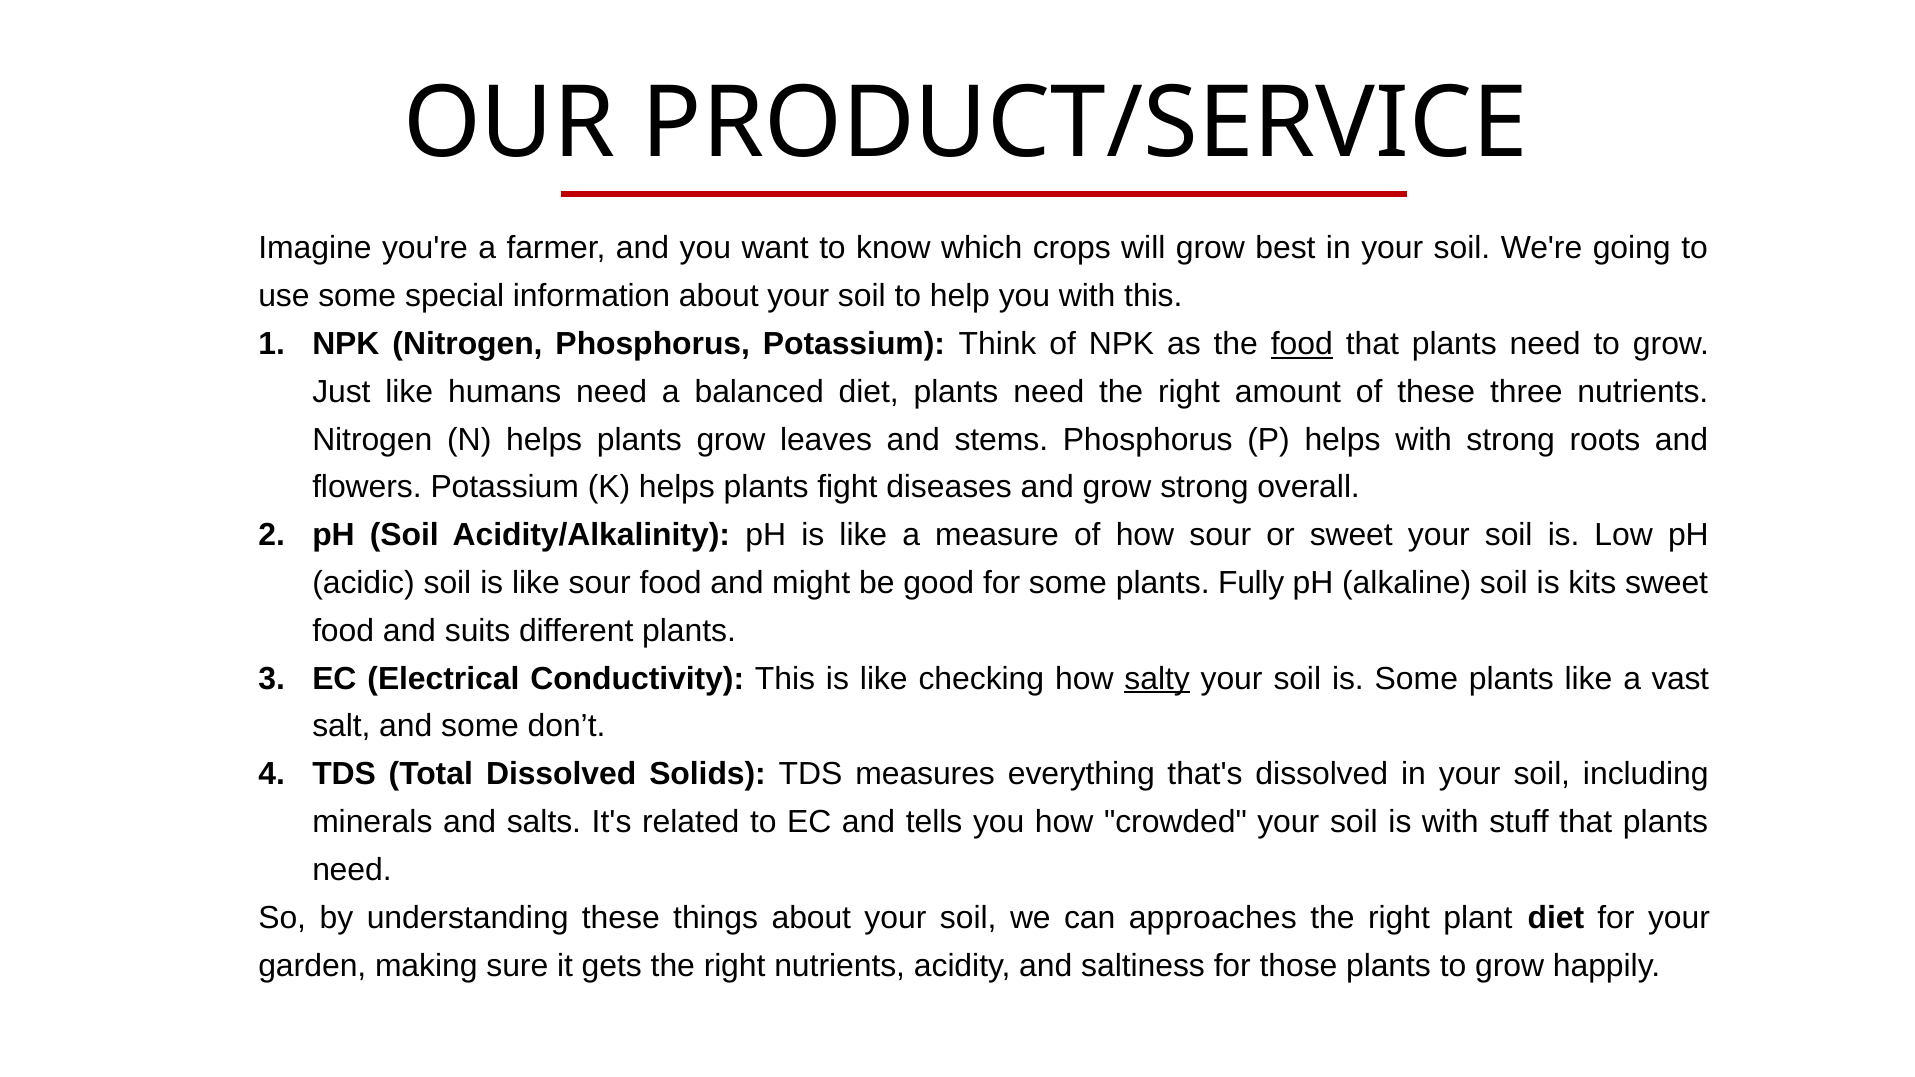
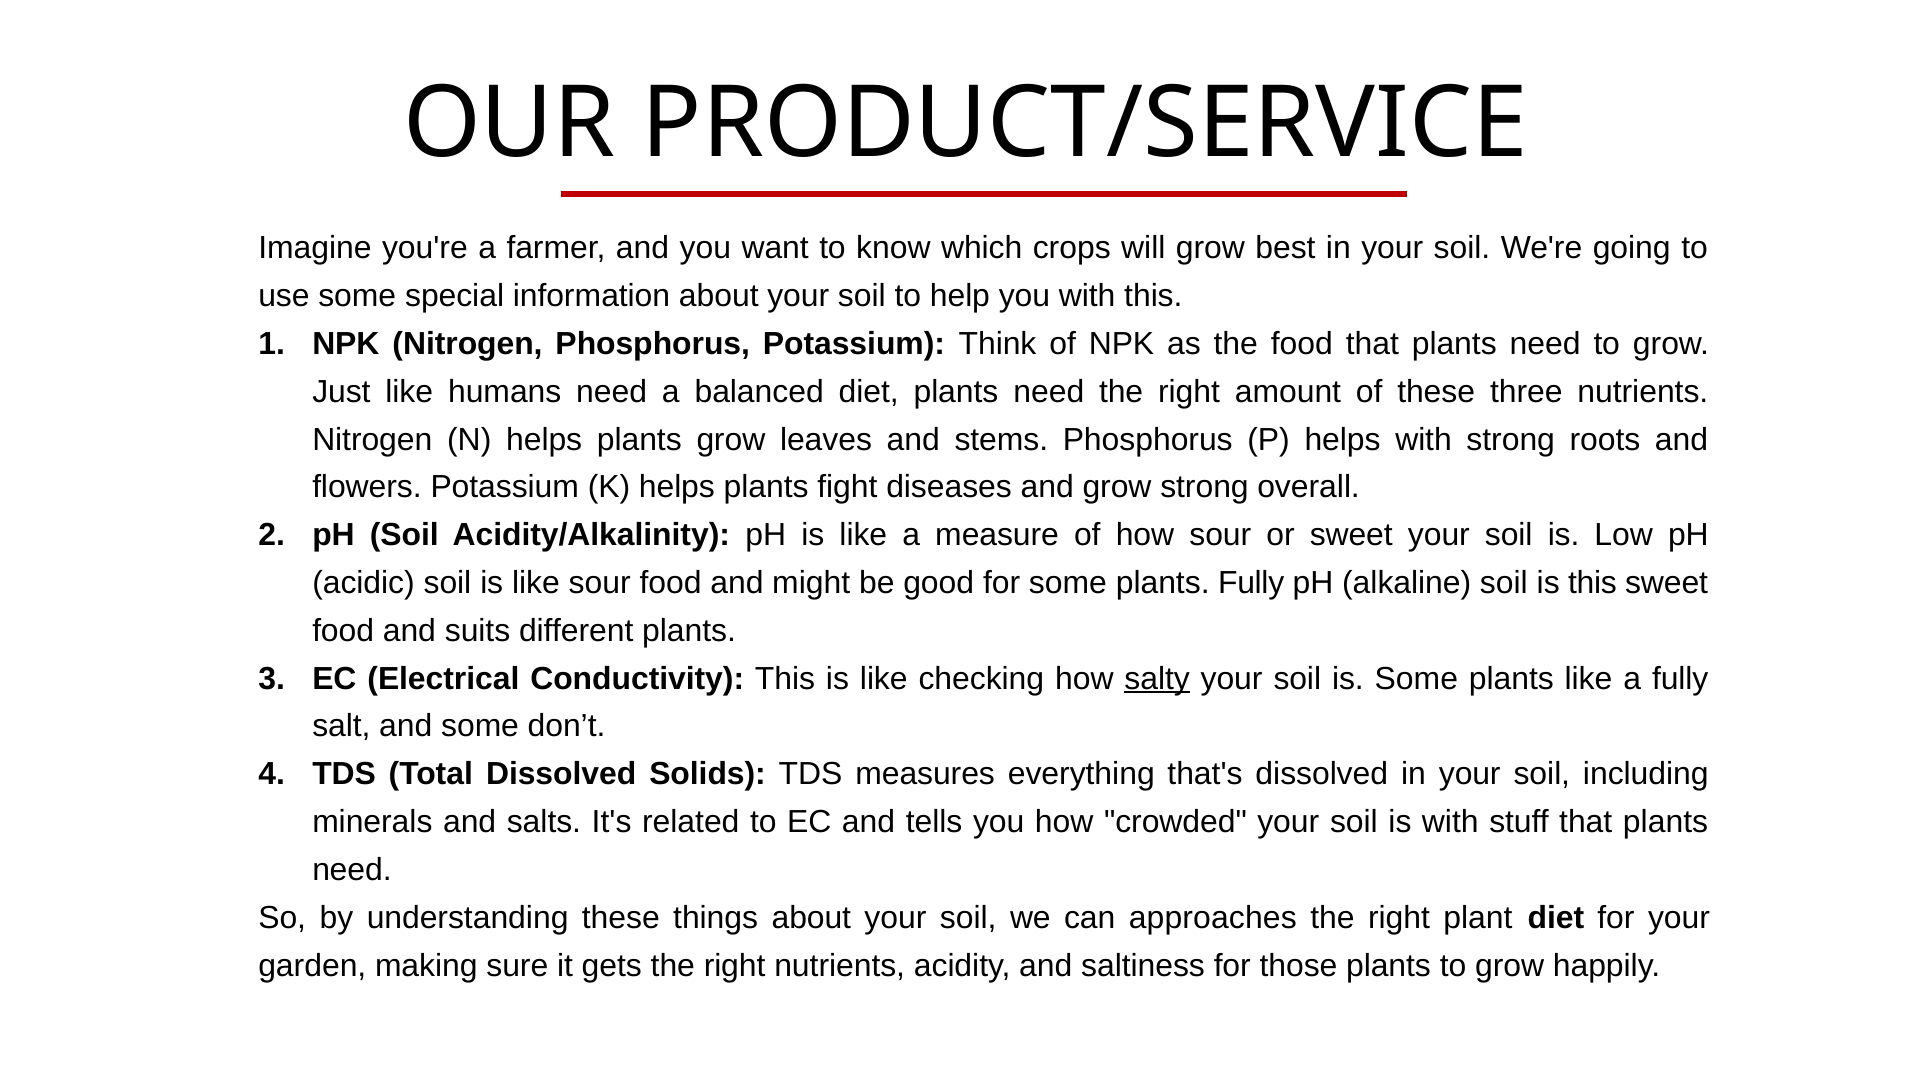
food at (1302, 344) underline: present -> none
is kits: kits -> this
a vast: vast -> fully
